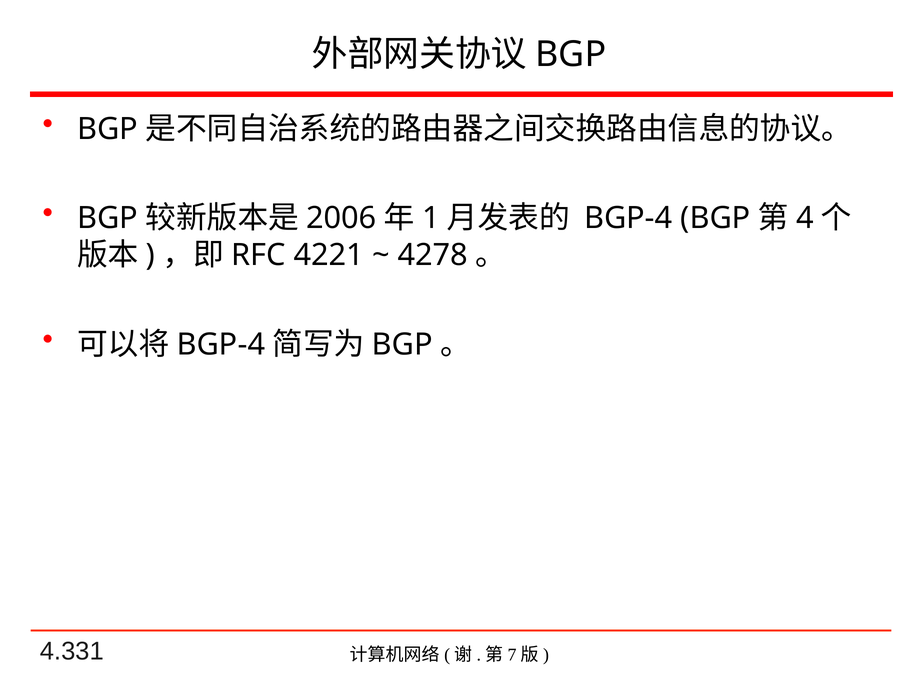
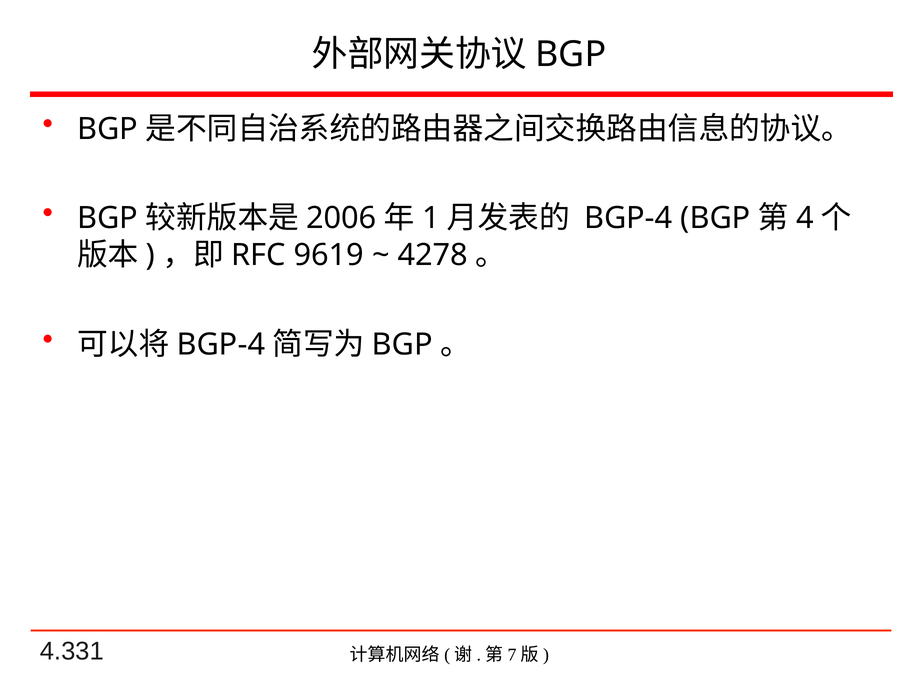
4221: 4221 -> 9619
